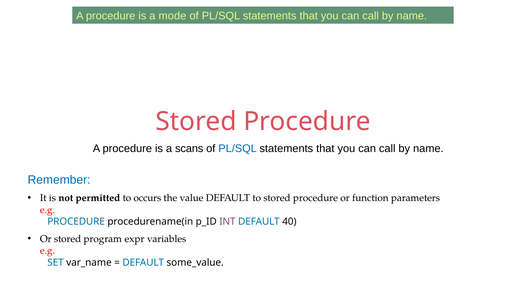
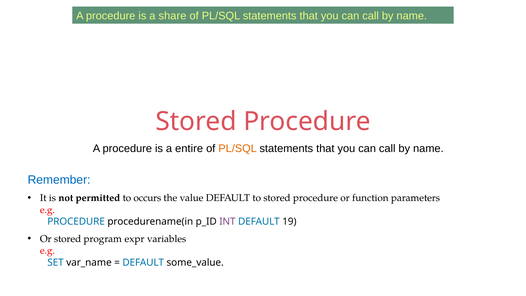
mode: mode -> share
scans: scans -> entire
PL/SQL at (238, 149) colour: blue -> orange
40: 40 -> 19
